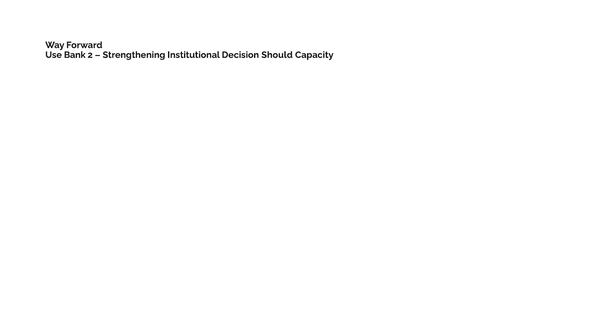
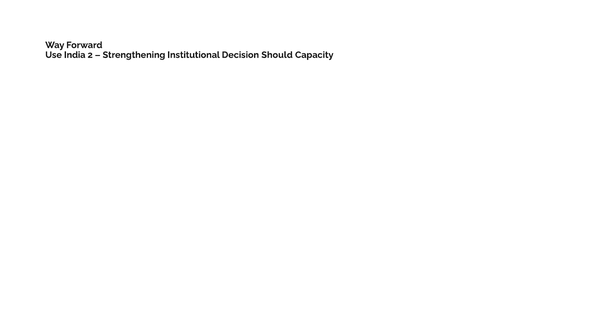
Bank: Bank -> India
